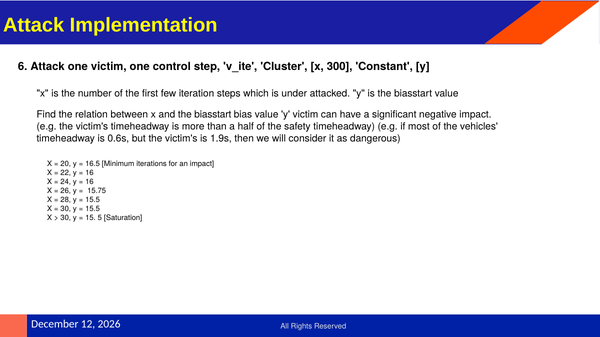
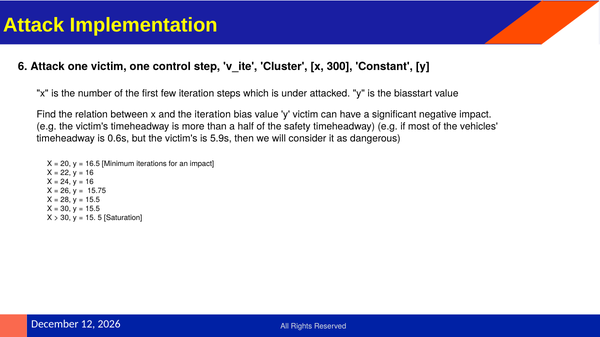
and the biasstart: biasstart -> iteration
1.9s: 1.9s -> 5.9s
